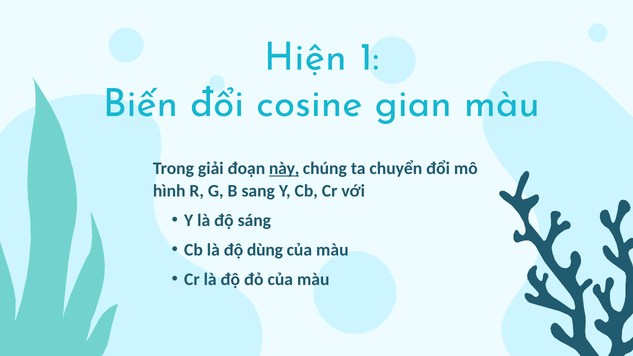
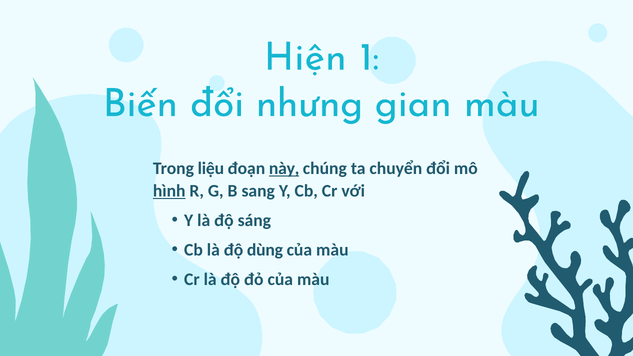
cosine: cosine -> nhưng
giải: giải -> liệu
hình underline: none -> present
